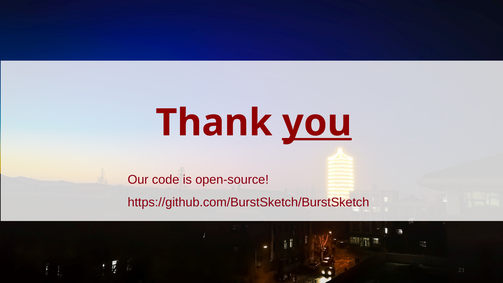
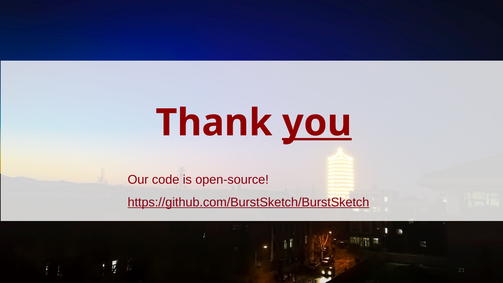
https://github.com/BurstSketch/BurstSketch underline: none -> present
